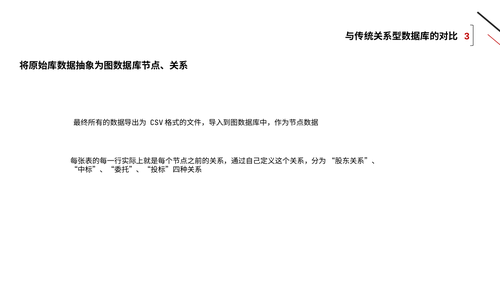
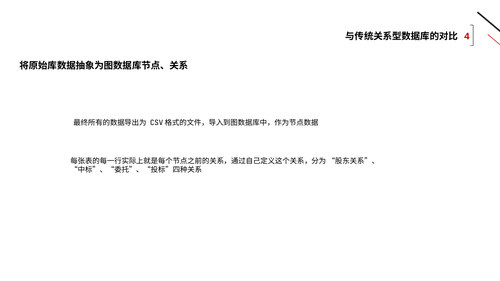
3: 3 -> 4
